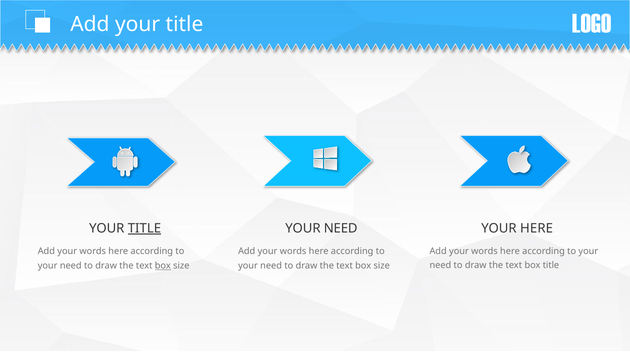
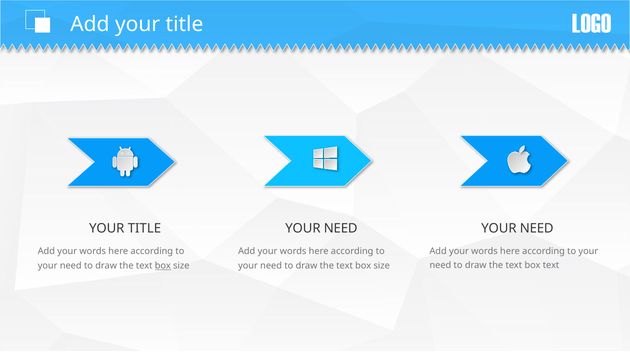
TITLE at (144, 228) underline: present -> none
HERE at (537, 228): HERE -> NEED
box title: title -> text
